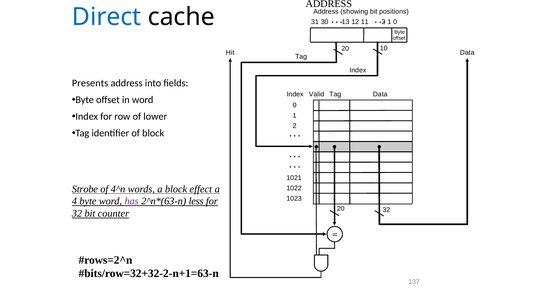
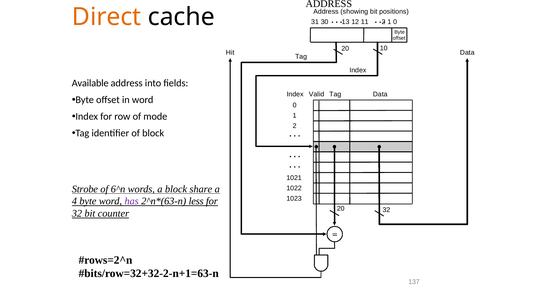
Direct colour: blue -> orange
Presents: Presents -> Available
lower: lower -> mode
4^n: 4^n -> 6^n
effect: effect -> share
